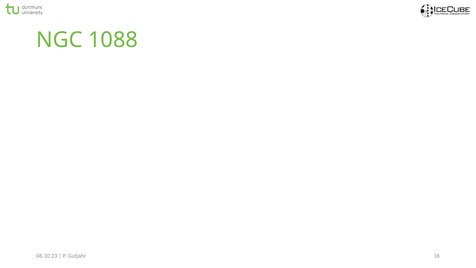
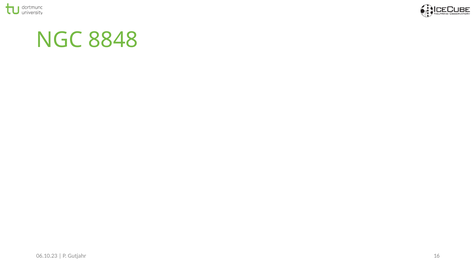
1088: 1088 -> 8848
